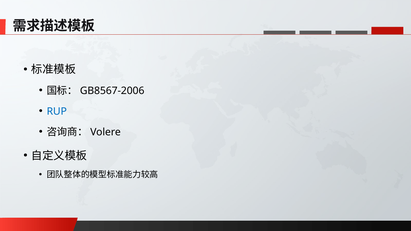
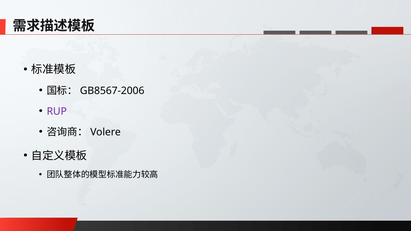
RUP colour: blue -> purple
